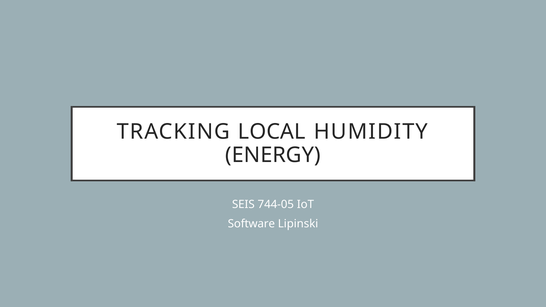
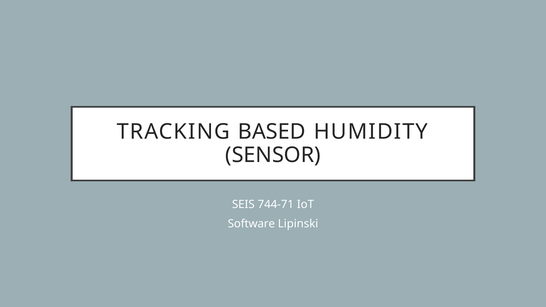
LOCAL: LOCAL -> BASED
ENERGY: ENERGY -> SENSOR
744-05: 744-05 -> 744-71
